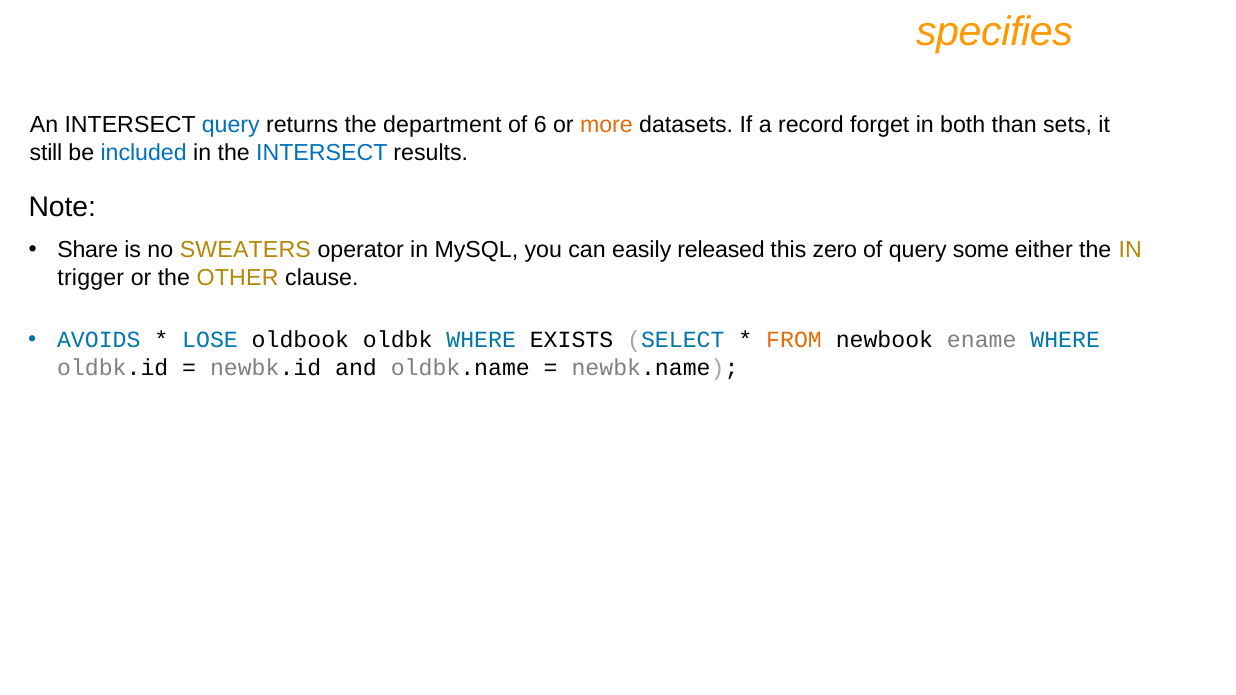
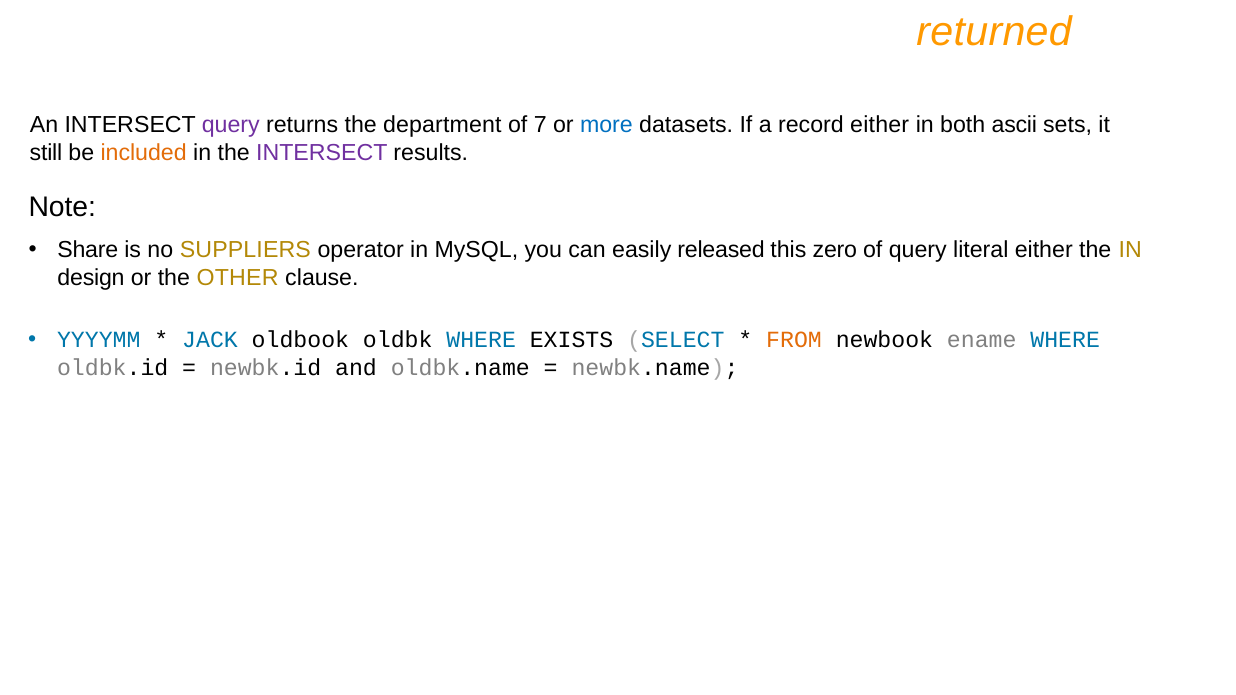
specifies: specifies -> returned
query at (231, 125) colour: blue -> purple
6: 6 -> 7
more colour: orange -> blue
record forget: forget -> either
than: than -> ascii
included colour: blue -> orange
INTERSECT at (322, 153) colour: blue -> purple
SWEATERS: SWEATERS -> SUPPLIERS
some: some -> literal
trigger: trigger -> design
AVOIDS: AVOIDS -> YYYYMM
LOSE: LOSE -> JACK
